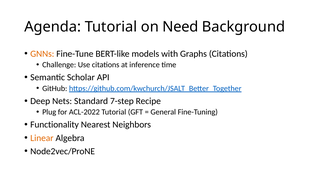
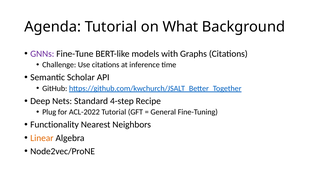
Need: Need -> What
GNNs colour: orange -> purple
7-step: 7-step -> 4-step
